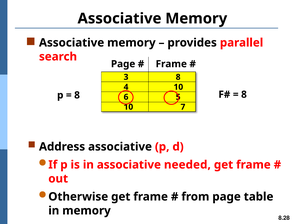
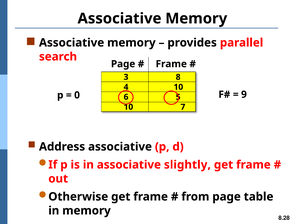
8 at (77, 95): 8 -> 0
8 at (244, 94): 8 -> 9
needed: needed -> slightly
